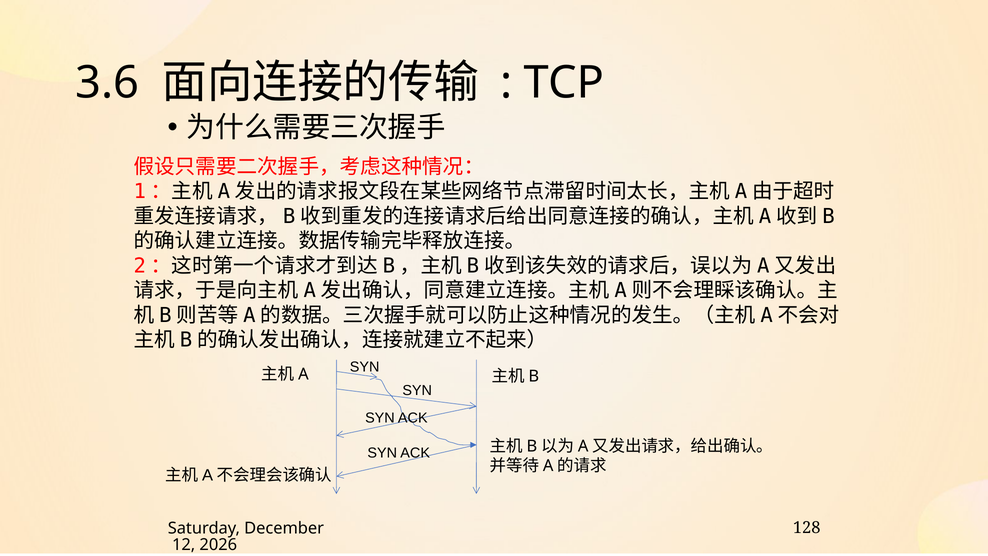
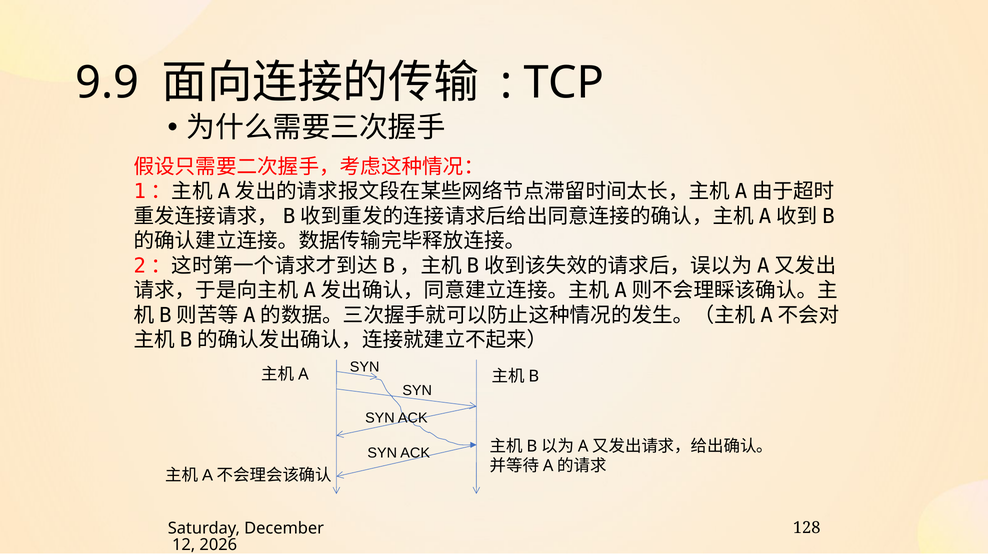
3.6: 3.6 -> 9.9
